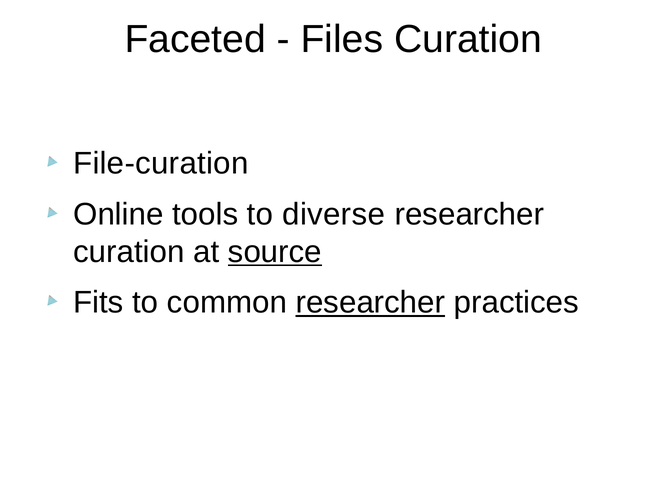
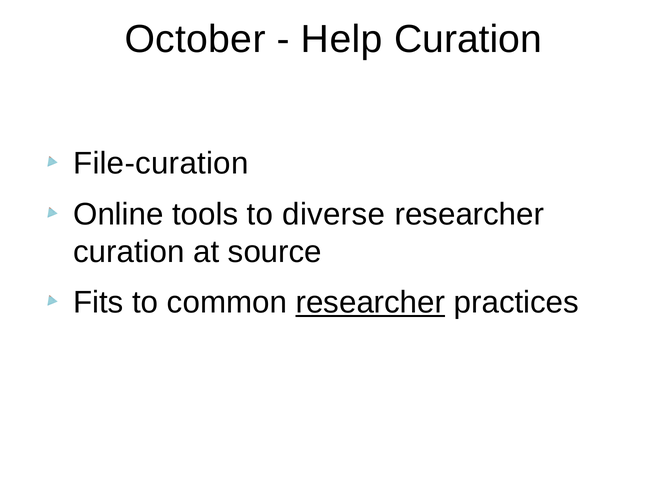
Faceted: Faceted -> October
Files: Files -> Help
source underline: present -> none
